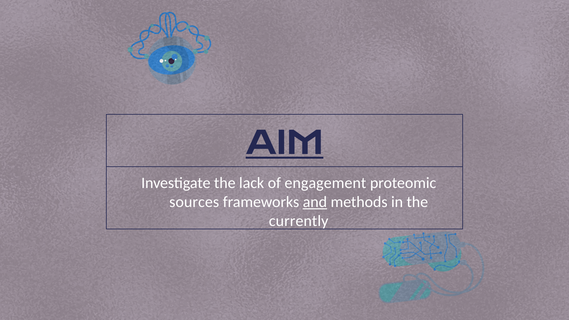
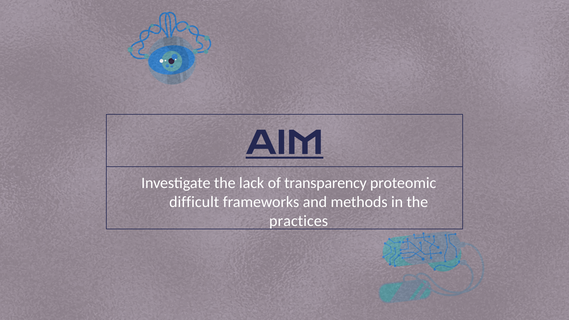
engagement: engagement -> transparency
sources: sources -> difficult
and underline: present -> none
currently: currently -> practices
